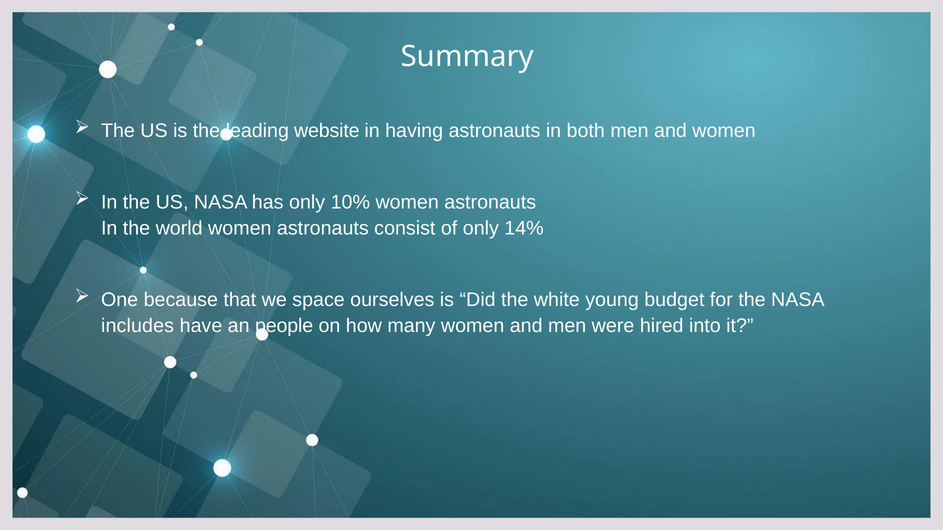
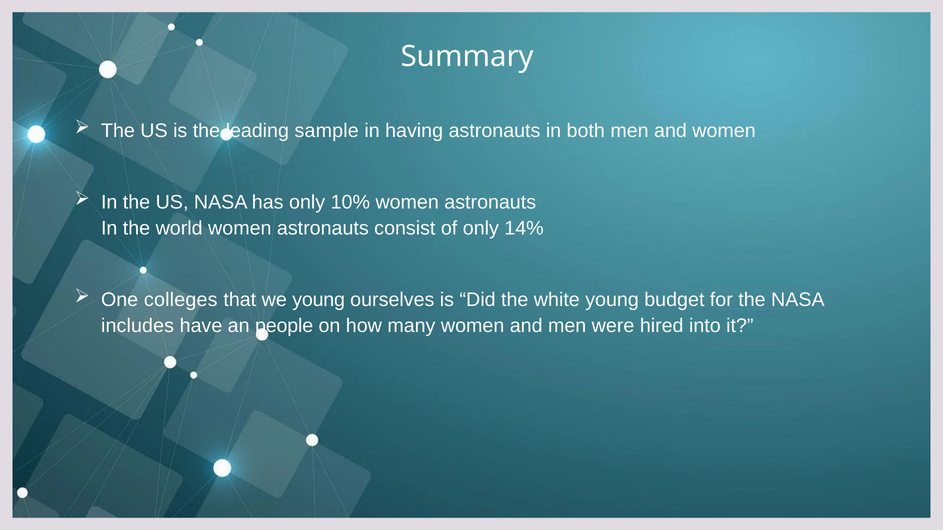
website: website -> sample
because: because -> colleges
we space: space -> young
